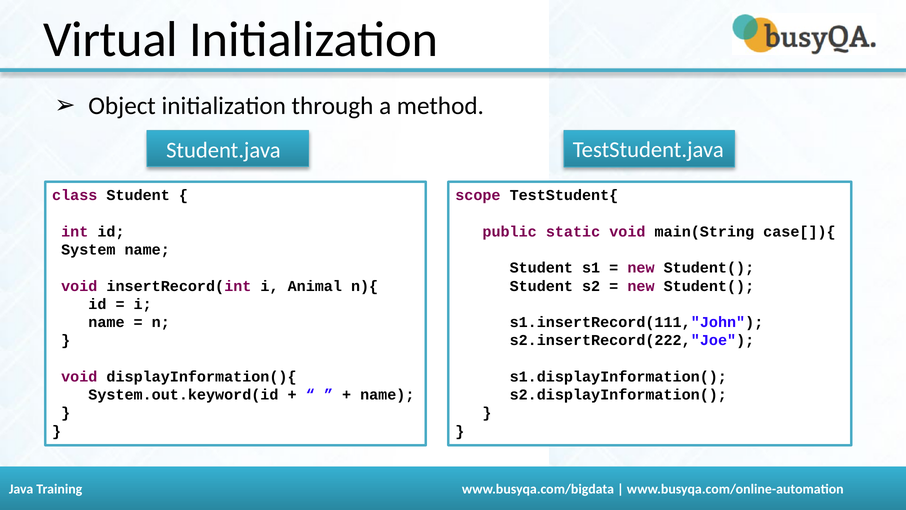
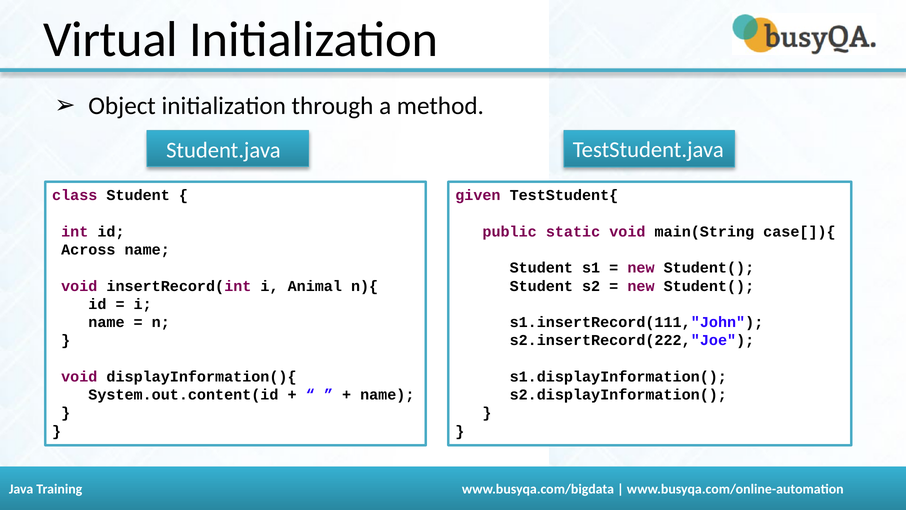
scope: scope -> given
System: System -> Across
System.out.keyword(id: System.out.keyword(id -> System.out.content(id
